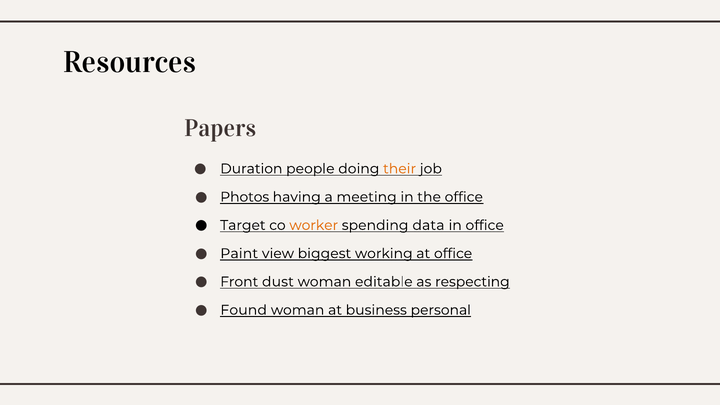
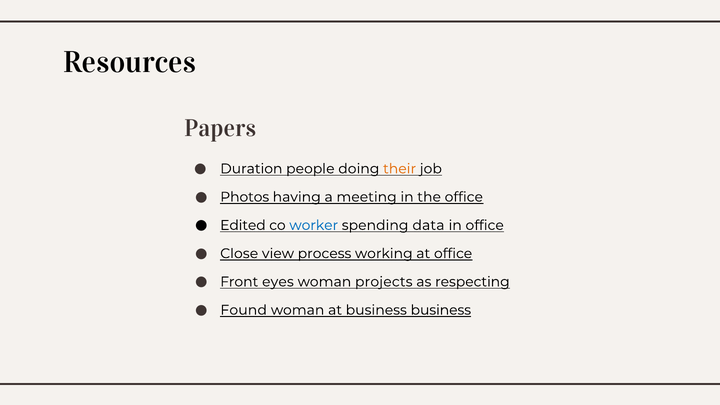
Target: Target -> Edited
worker colour: orange -> blue
Paint: Paint -> Close
biggest: biggest -> process
dust: dust -> eyes
editable: editable -> projects
business personal: personal -> business
